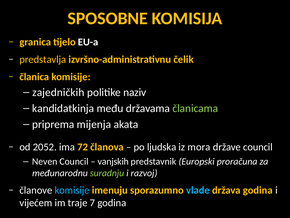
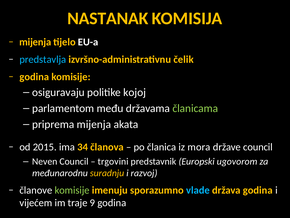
SPOSOBNE: SPOSOBNE -> NASTANAK
granica at (35, 42): granica -> mijenja
predstavlja colour: yellow -> light blue
članica at (34, 77): članica -> godina
zajedničkih: zajedničkih -> osiguravaju
naziv: naziv -> kojoj
kandidatkinja: kandidatkinja -> parlamentom
2052: 2052 -> 2015
72: 72 -> 34
ljudska: ljudska -> članica
vanjskih: vanjskih -> trgovini
proračuna: proračuna -> ugovorom
suradnju colour: light green -> yellow
komisije at (72, 190) colour: light blue -> light green
7: 7 -> 9
